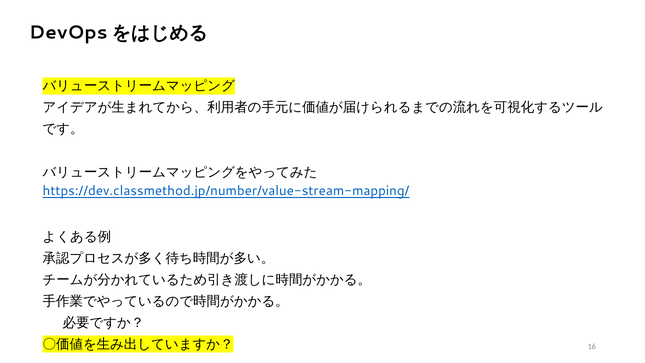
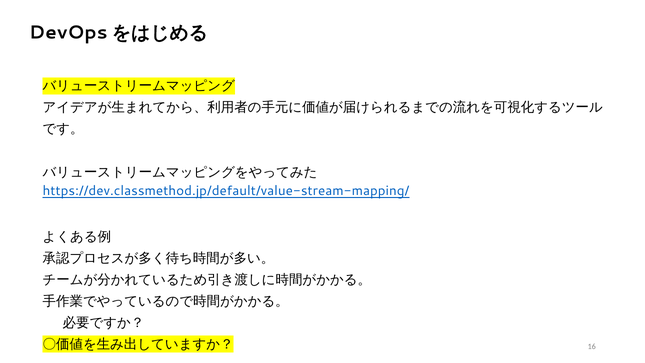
https://dev.classmethod.jp/number/value-stream-mapping/: https://dev.classmethod.jp/number/value-stream-mapping/ -> https://dev.classmethod.jp/default/value-stream-mapping/
